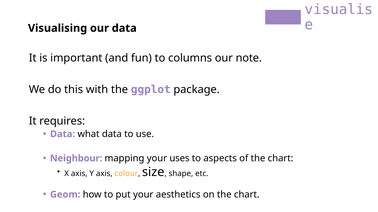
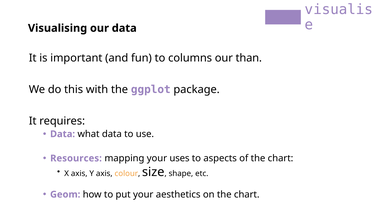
note: note -> than
Neighbour: Neighbour -> Resources
